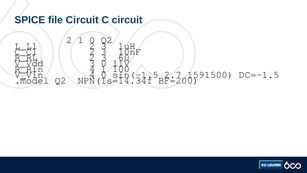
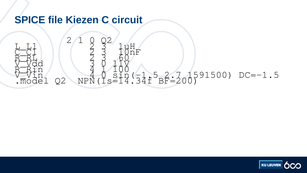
file Circuit: Circuit -> Kiezen
